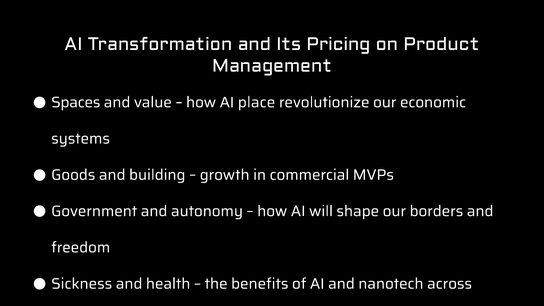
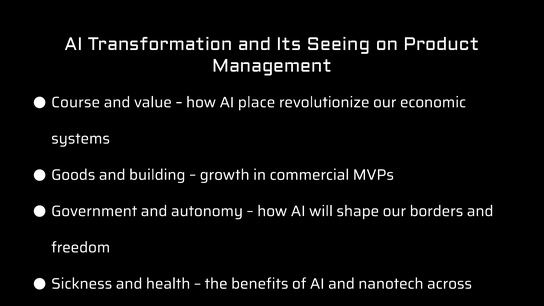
Pricing: Pricing -> Seeing
Spaces: Spaces -> Course
